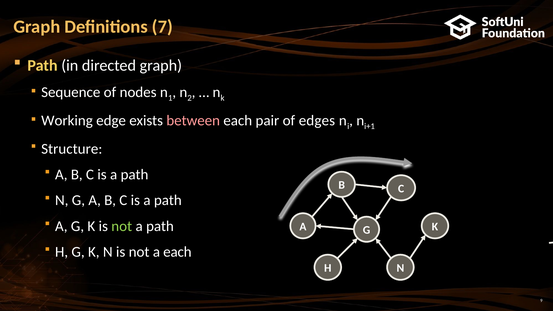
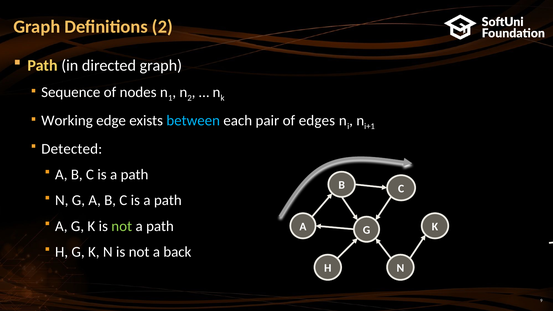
Definitions 7: 7 -> 2
between colour: pink -> light blue
Structure: Structure -> Detected
a each: each -> back
